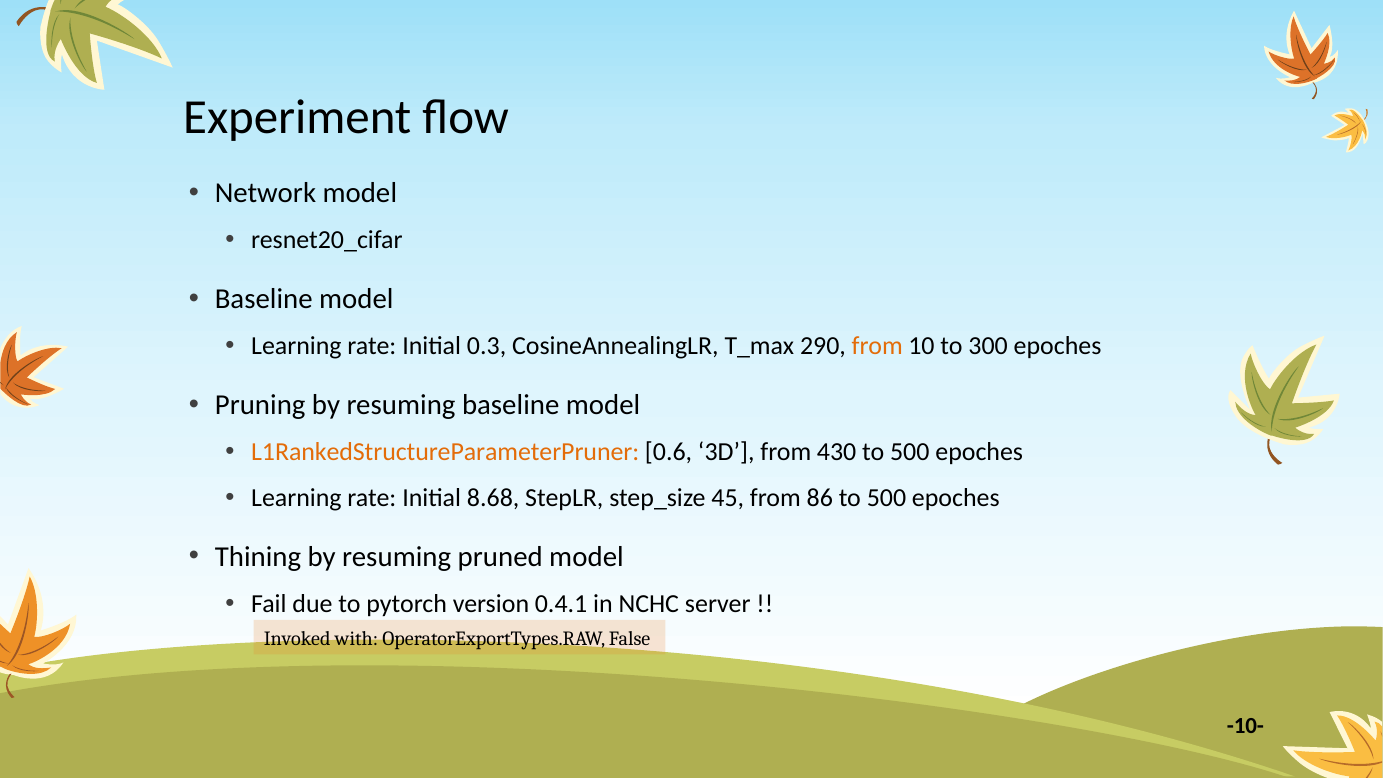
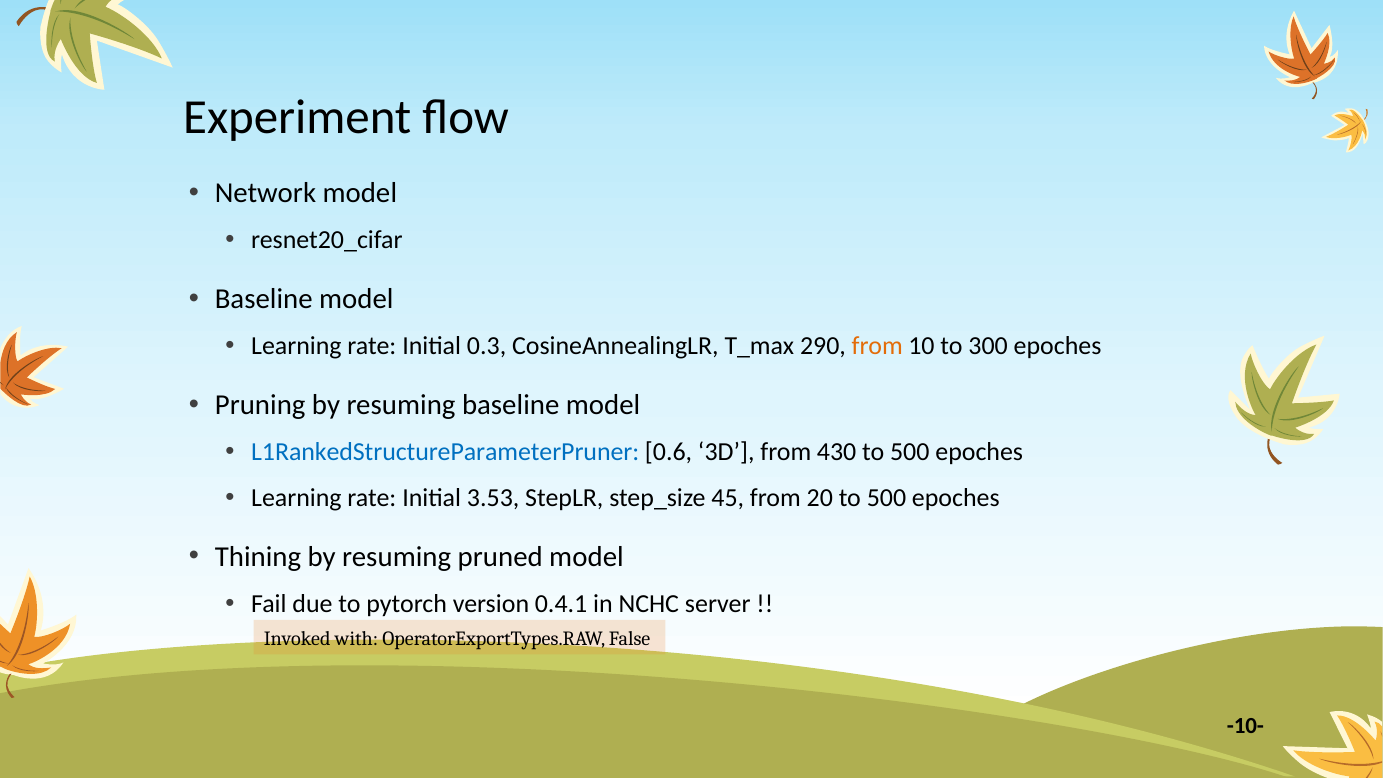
L1RankedStructureParameterPruner colour: orange -> blue
8.68: 8.68 -> 3.53
86: 86 -> 20
